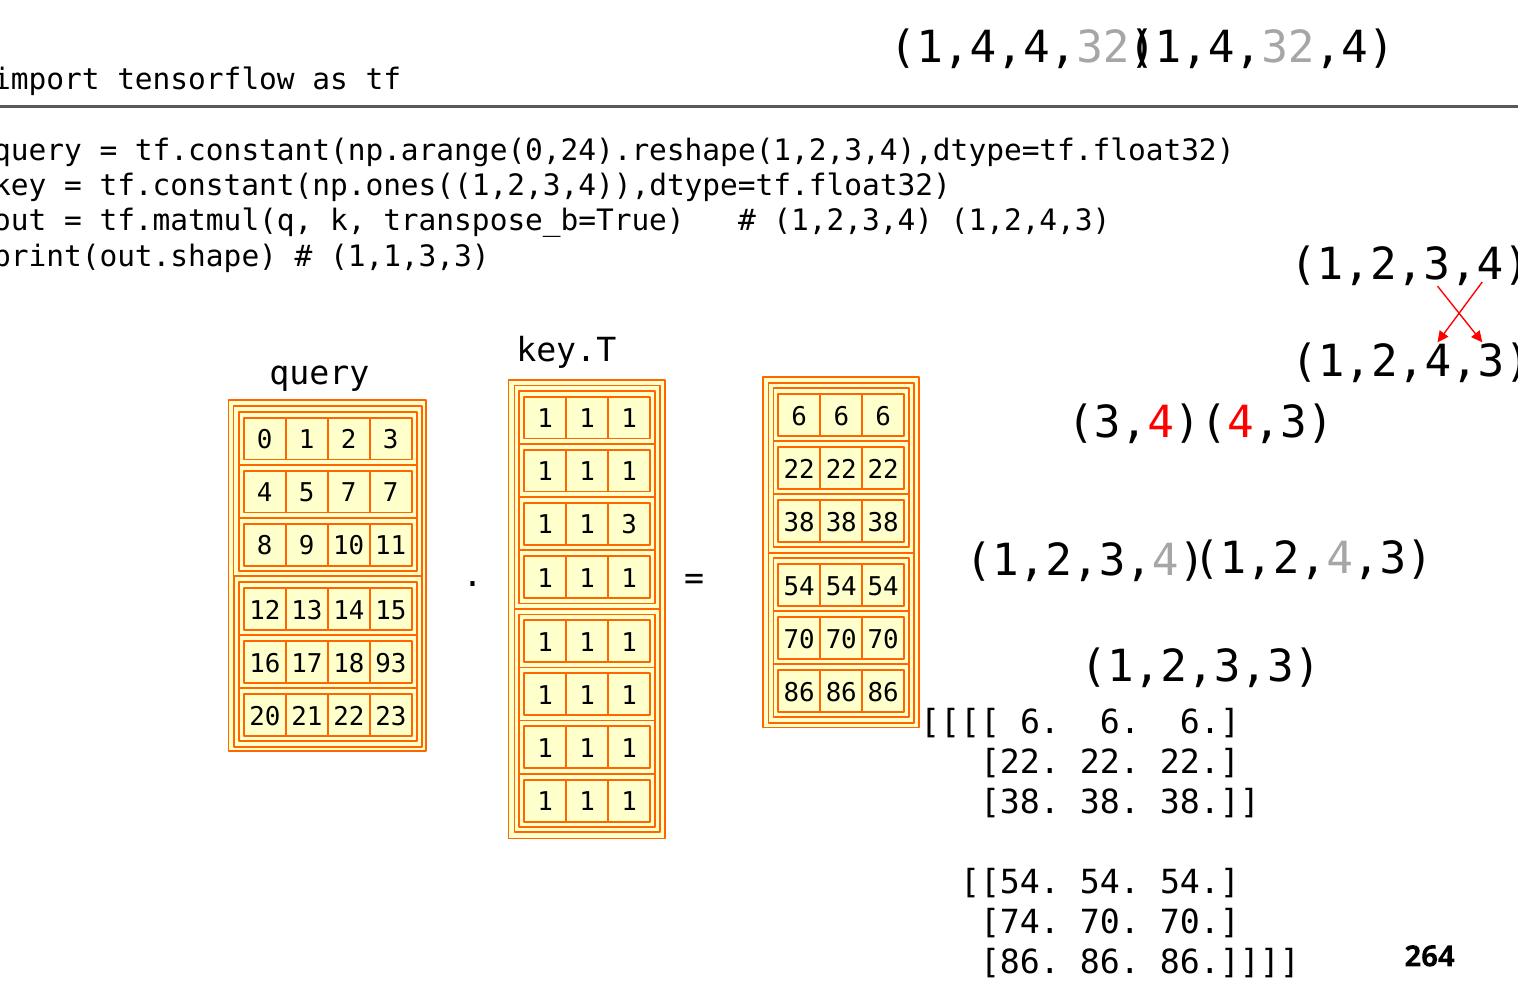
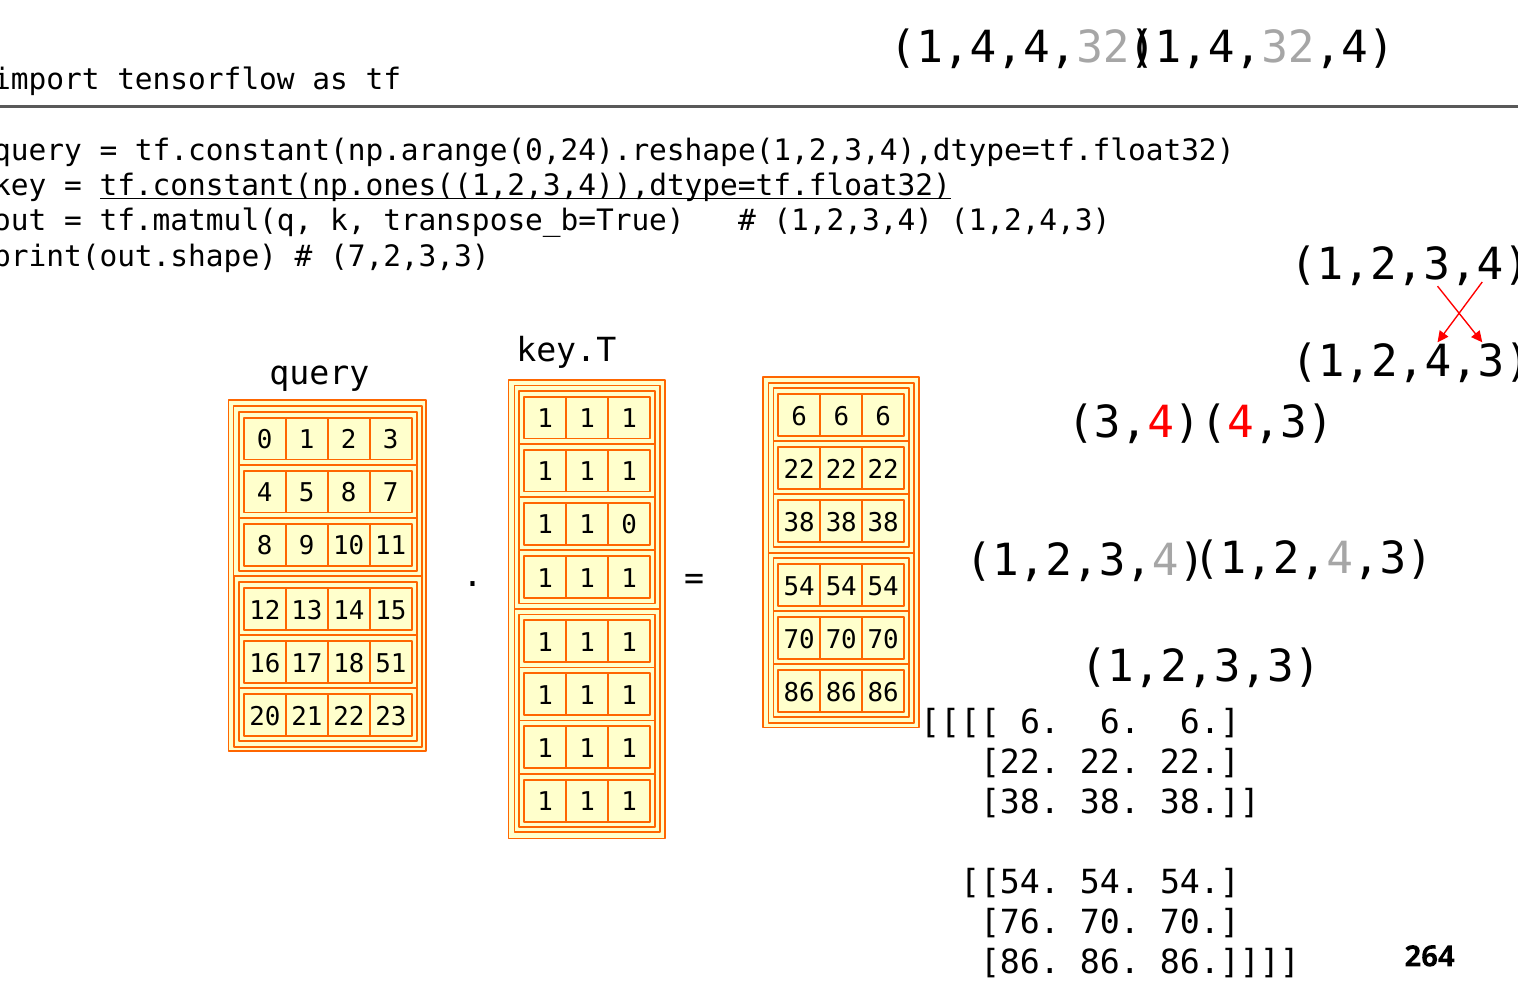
tf.constant(np.ones((1,2,3,4)),dtype=tf.float32 underline: none -> present
1,1,3,3: 1,1,3,3 -> 7,2,3,3
5 7: 7 -> 8
1 3: 3 -> 0
93: 93 -> 51
74: 74 -> 76
